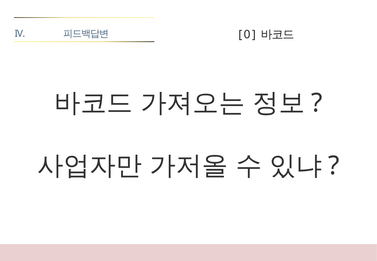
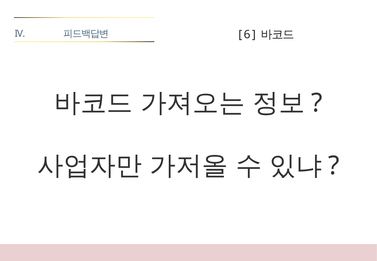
0: 0 -> 6
